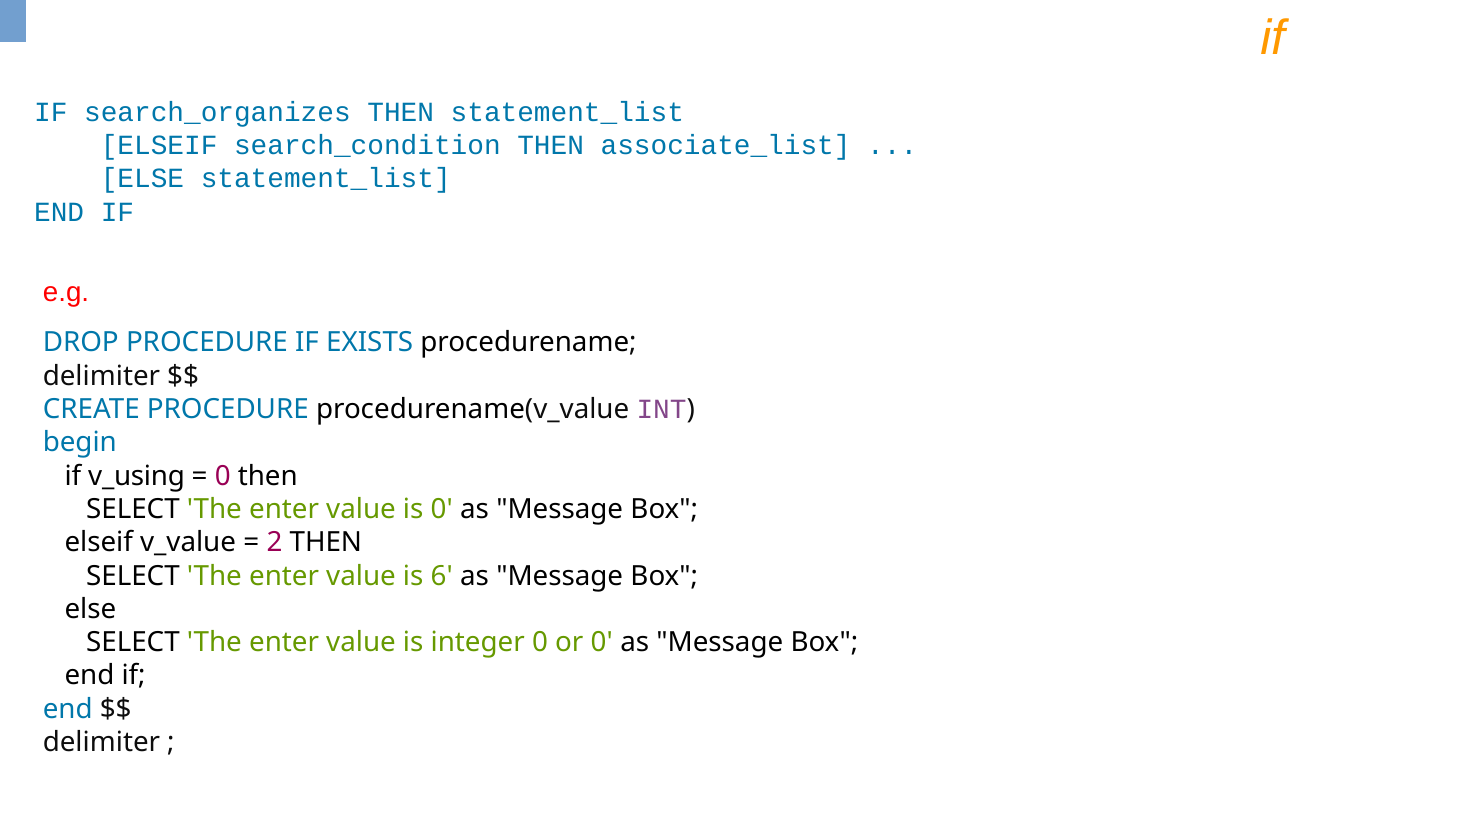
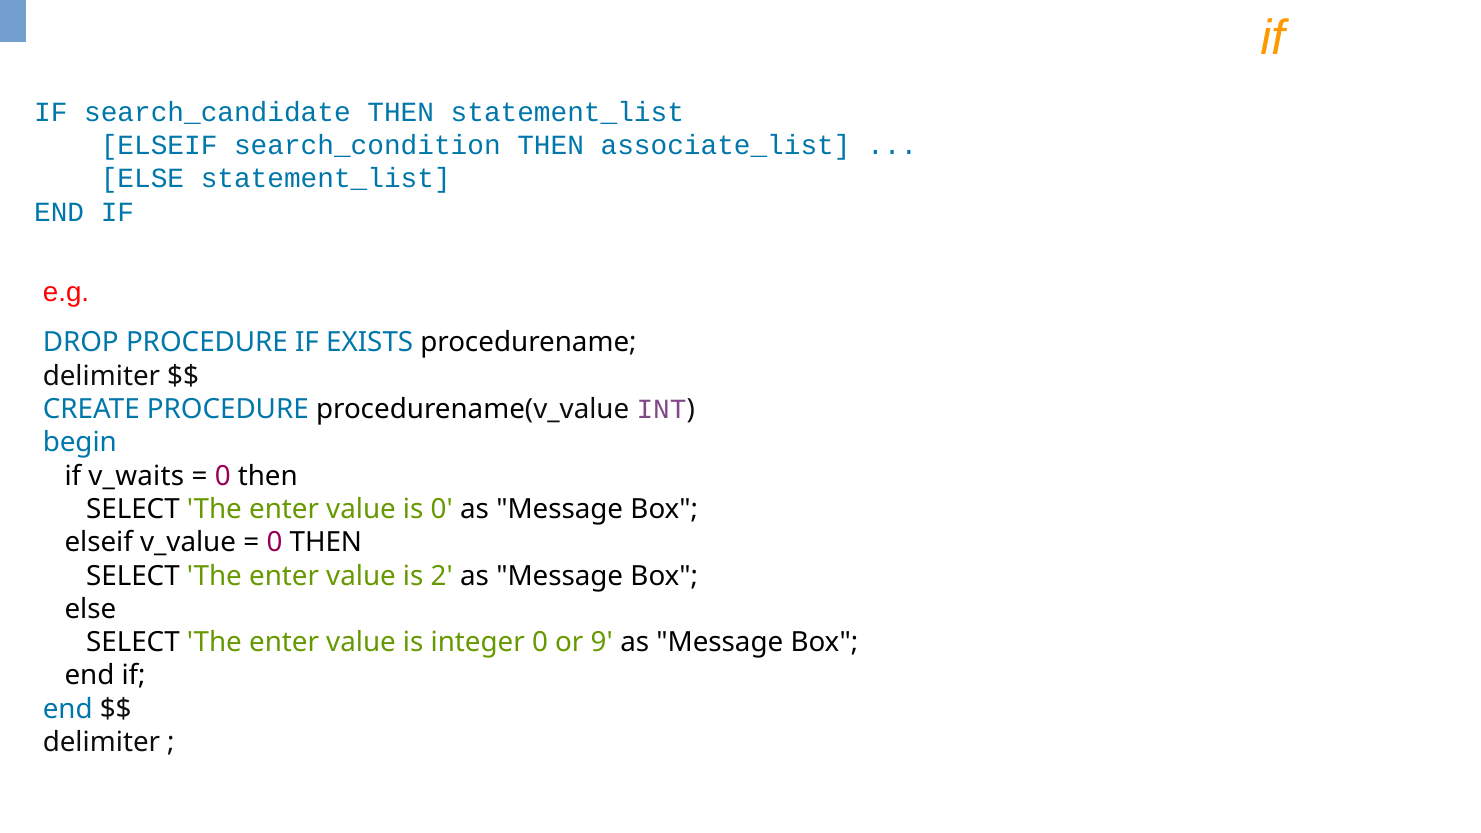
search_organizes: search_organizes -> search_candidate
v_using: v_using -> v_waits
2 at (275, 543): 2 -> 0
6: 6 -> 2
or 0: 0 -> 9
